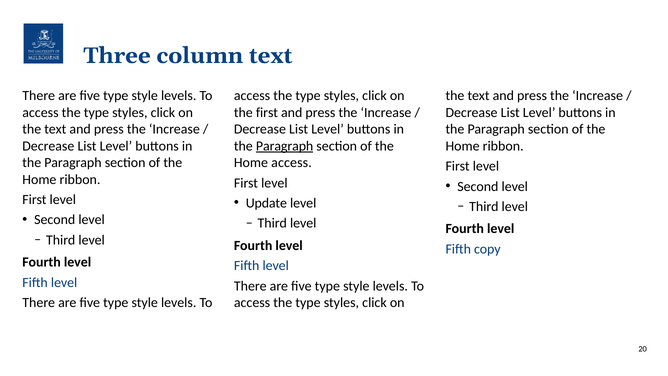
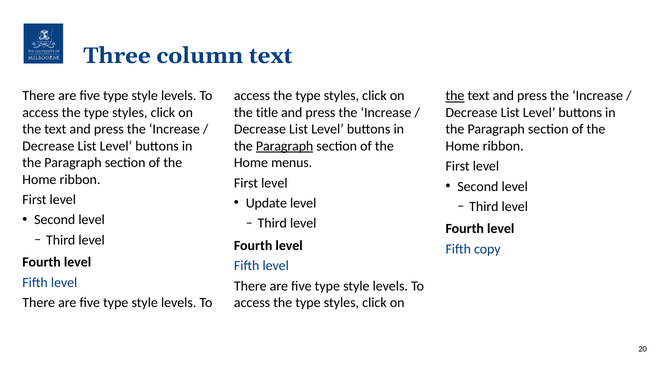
the at (455, 96) underline: none -> present
the first: first -> title
Home access: access -> menus
